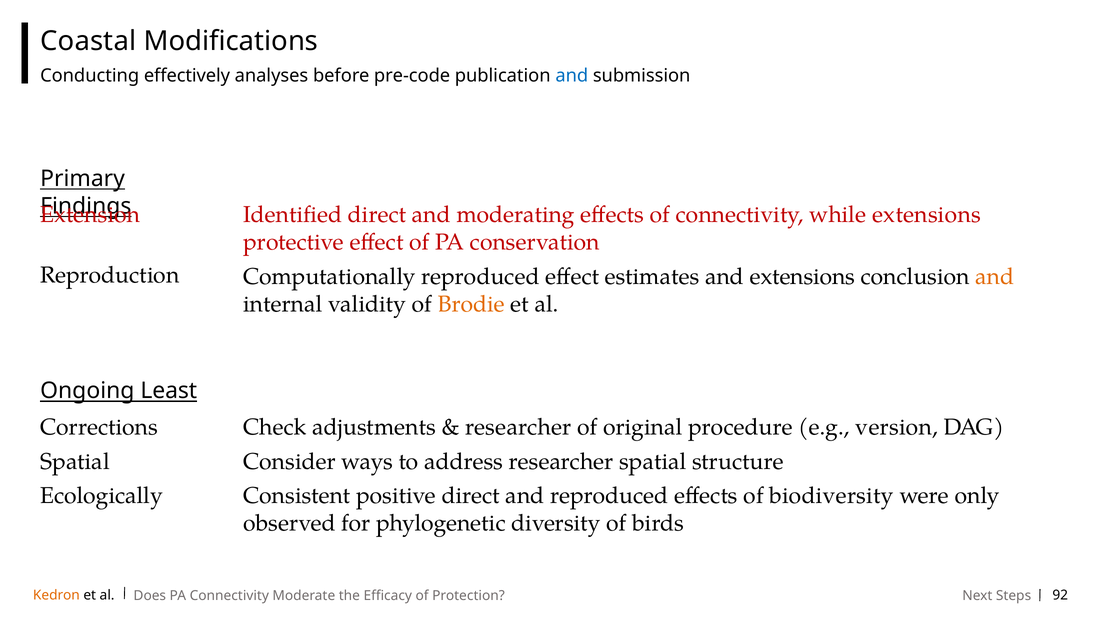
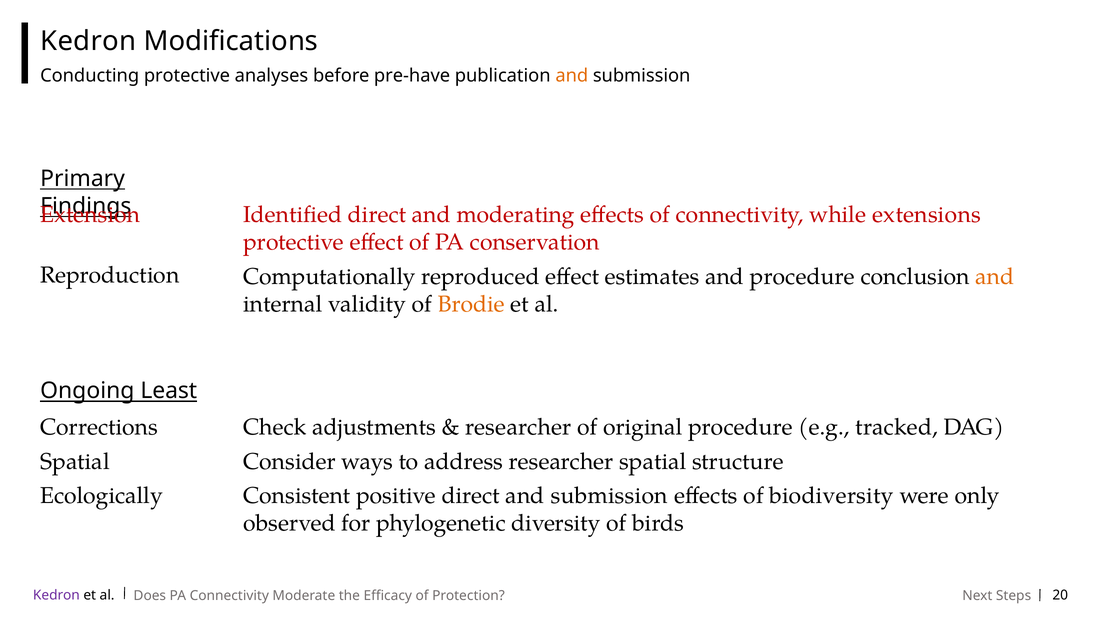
Coastal at (88, 41): Coastal -> Kedron
Conducting effectively: effectively -> protective
pre-code: pre-code -> pre-have
and at (572, 76) colour: blue -> orange
and extensions: extensions -> procedure
version: version -> tracked
direct and reproduced: reproduced -> submission
Kedron at (56, 595) colour: orange -> purple
92: 92 -> 20
